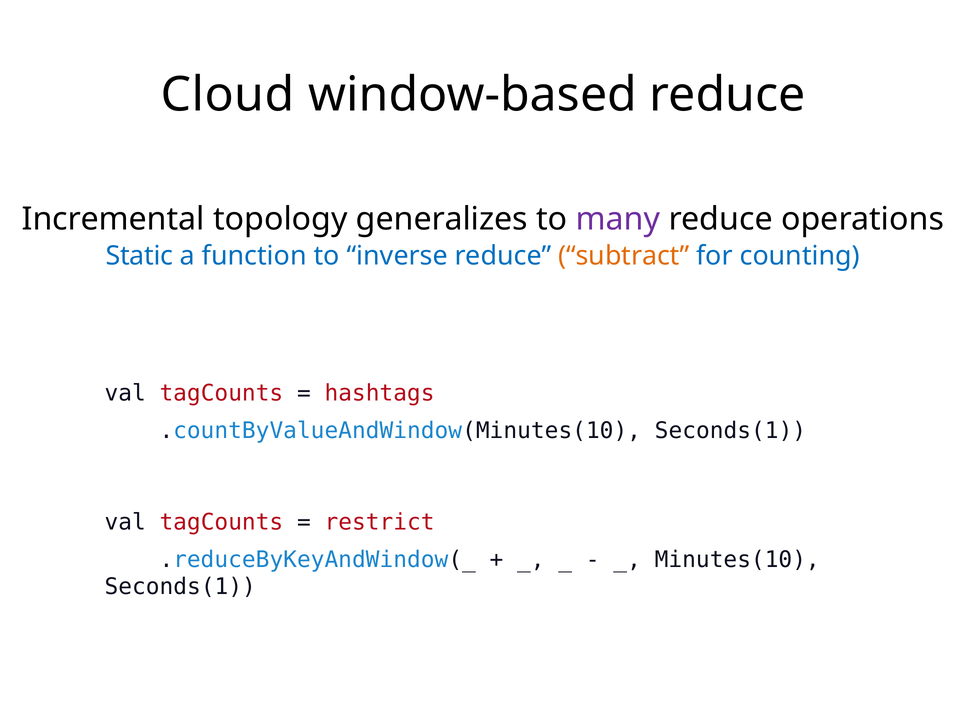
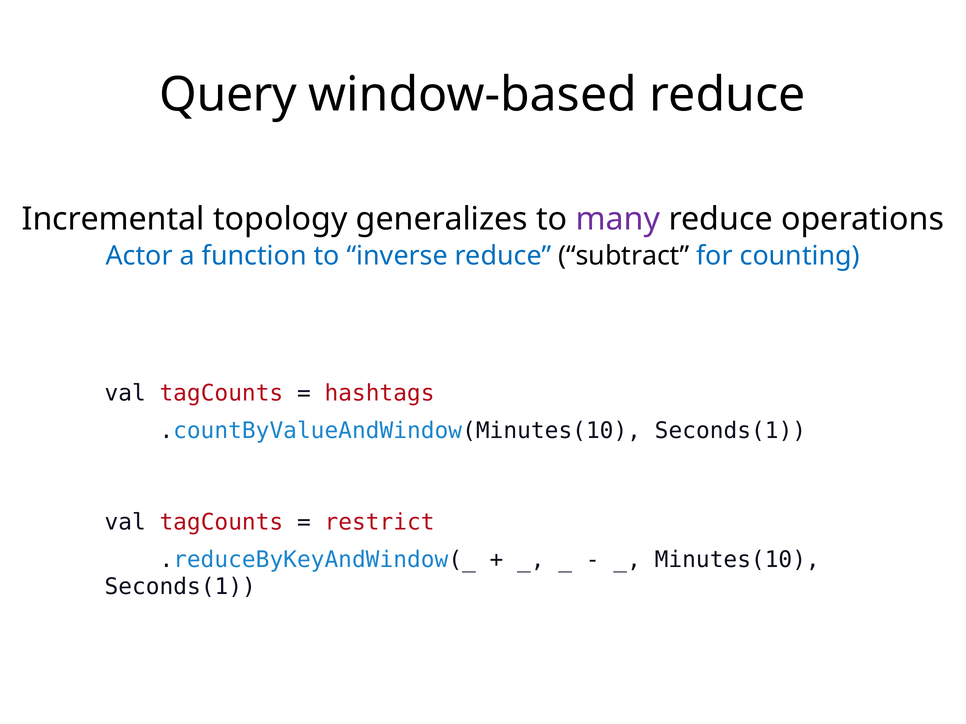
Cloud: Cloud -> Query
Static: Static -> Actor
subtract colour: orange -> black
